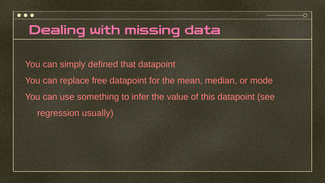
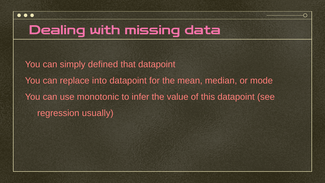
free: free -> into
something: something -> monotonic
